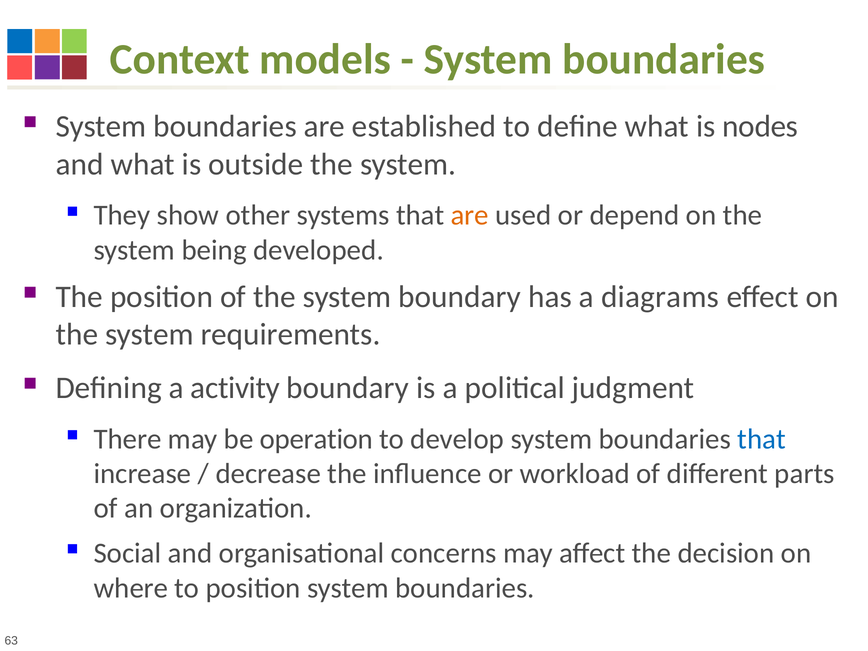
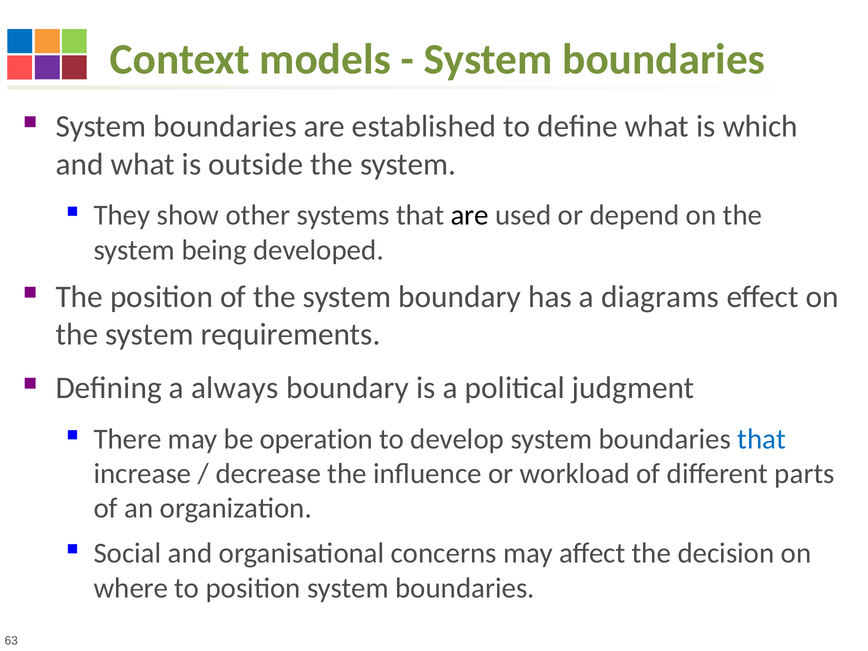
nodes: nodes -> which
are at (470, 215) colour: orange -> black
activity: activity -> always
